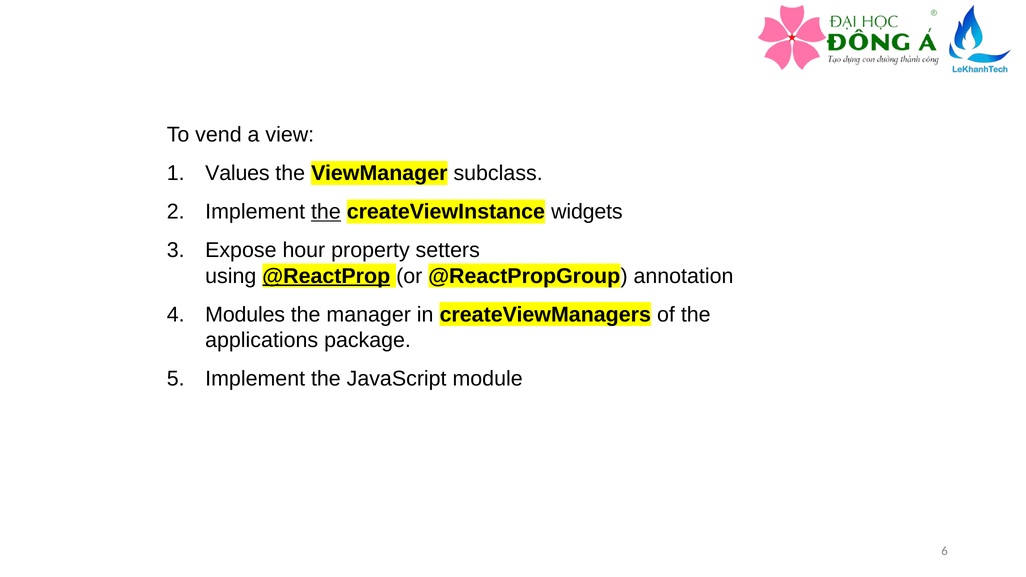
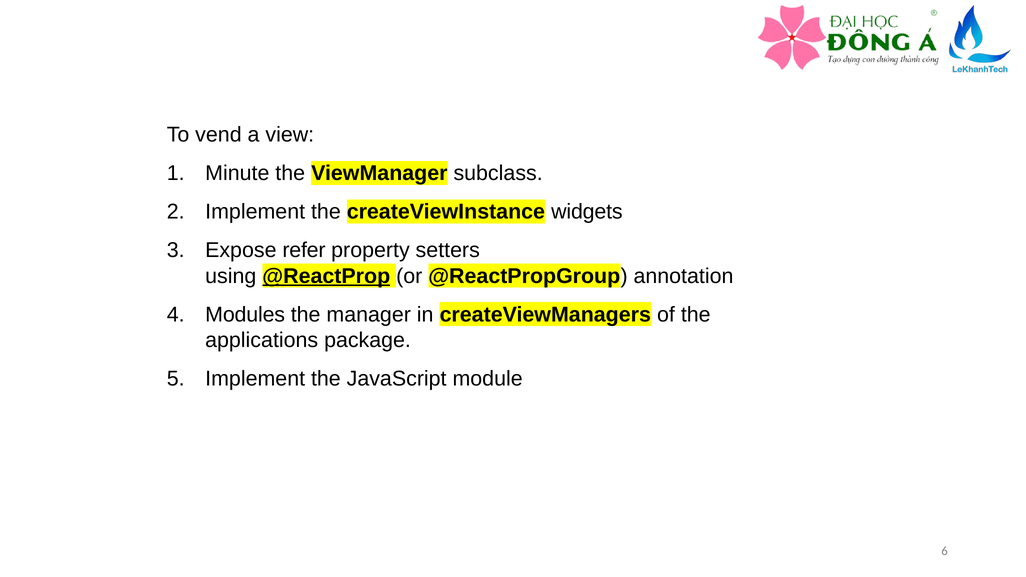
Values: Values -> Minute
the at (326, 212) underline: present -> none
hour: hour -> refer
